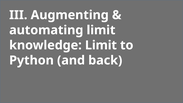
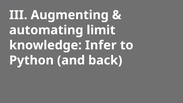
knowledge Limit: Limit -> Infer
